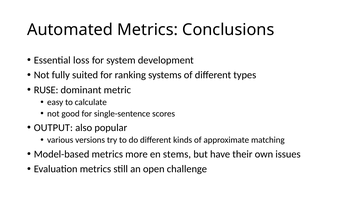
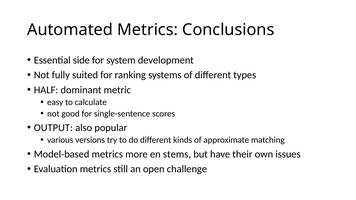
loss: loss -> side
RUSE: RUSE -> HALF
